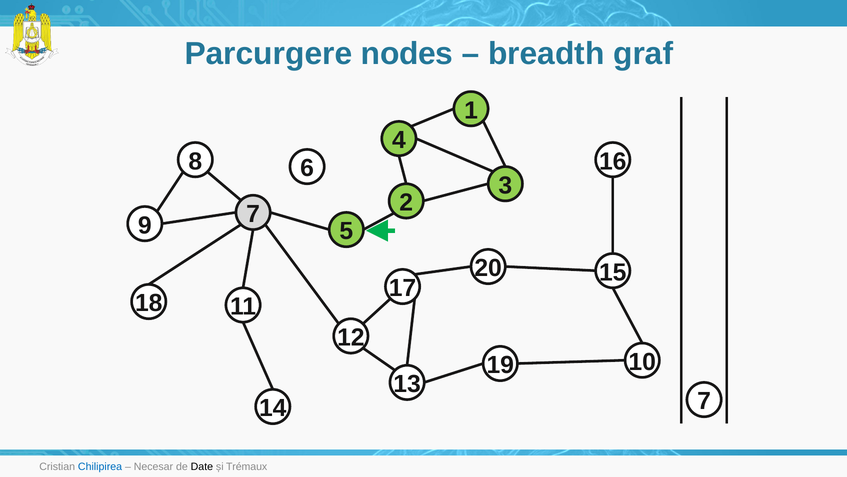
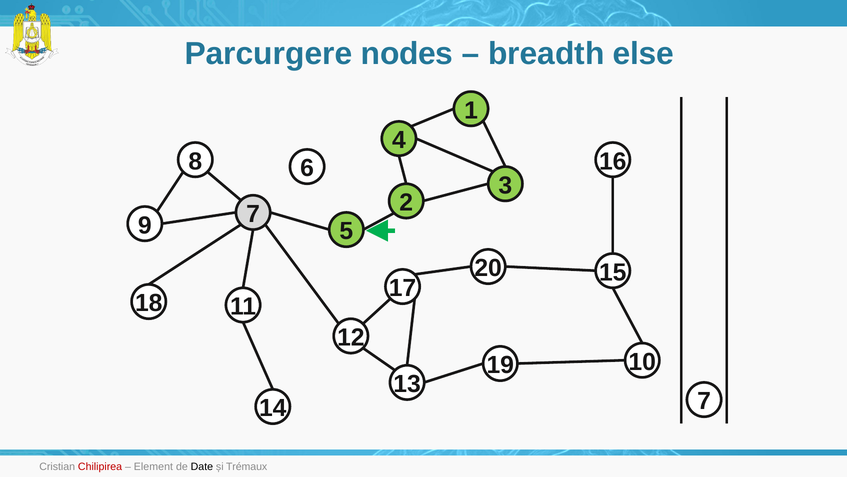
graf: graf -> else
Chilipirea colour: blue -> red
Necesar: Necesar -> Element
